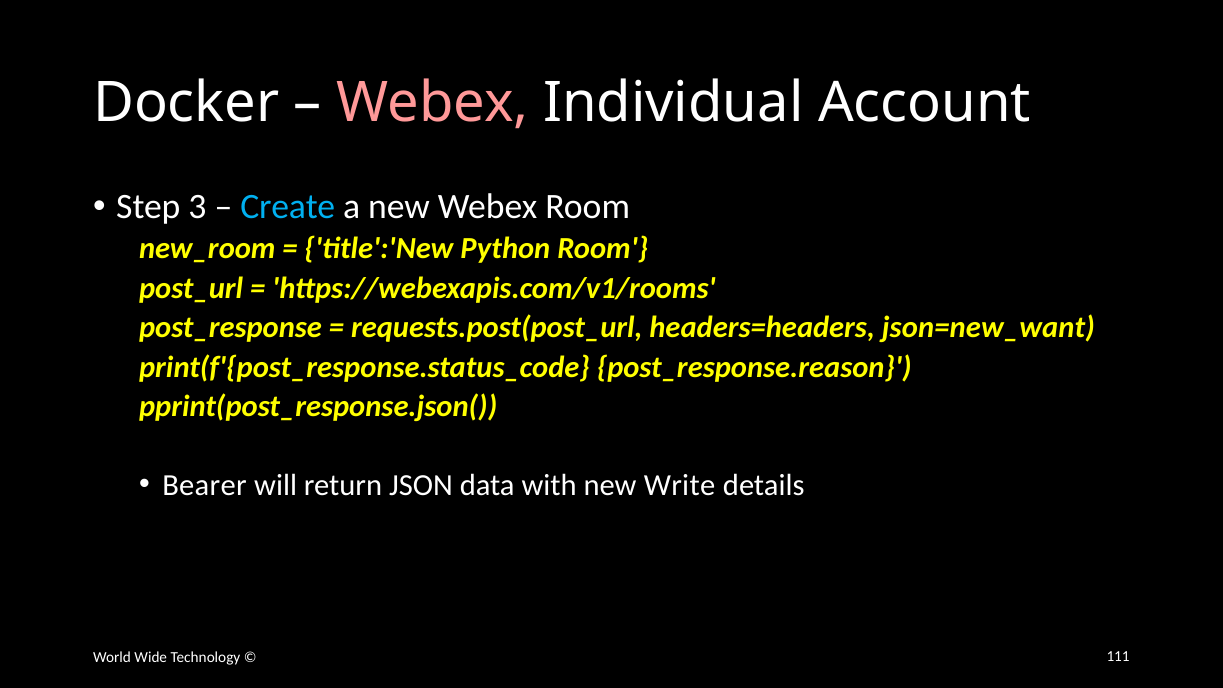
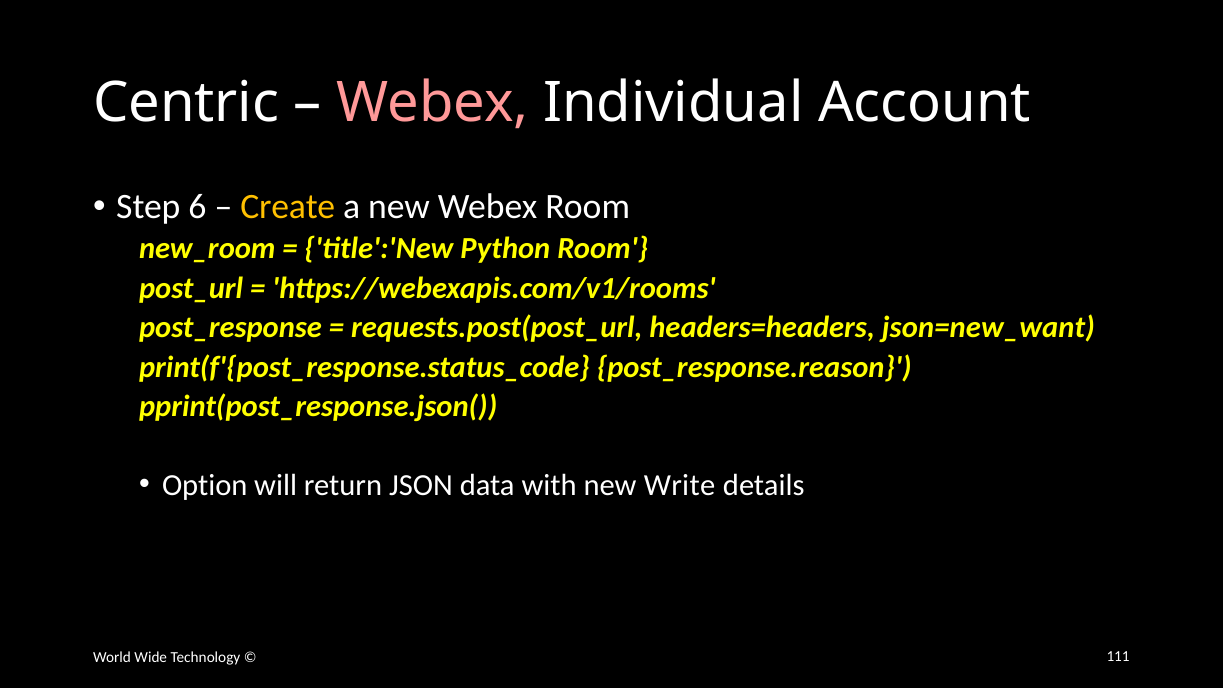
Docker: Docker -> Centric
3: 3 -> 6
Create colour: light blue -> yellow
Bearer: Bearer -> Option
